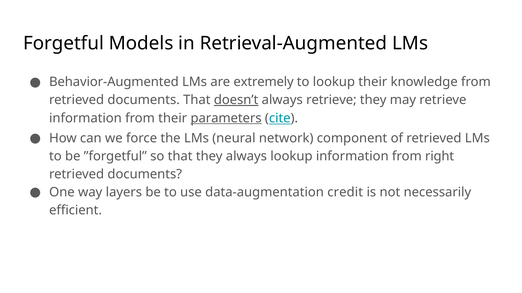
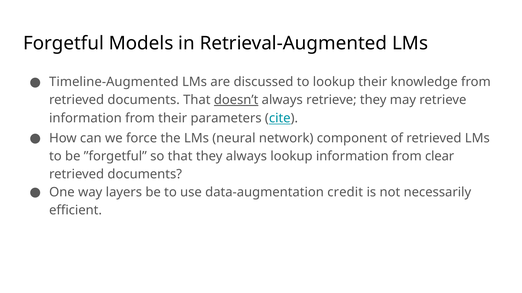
Behavior-Augmented: Behavior-Augmented -> Timeline-Augmented
extremely: extremely -> discussed
parameters underline: present -> none
right: right -> clear
